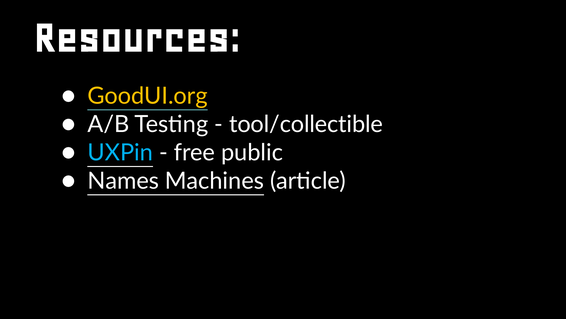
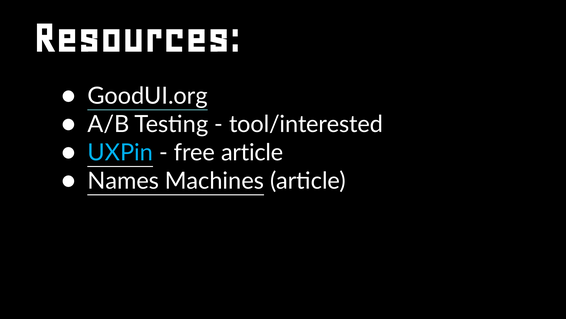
GoodUI.org colour: yellow -> white
tool/collectible: tool/collectible -> tool/interested
free public: public -> article
